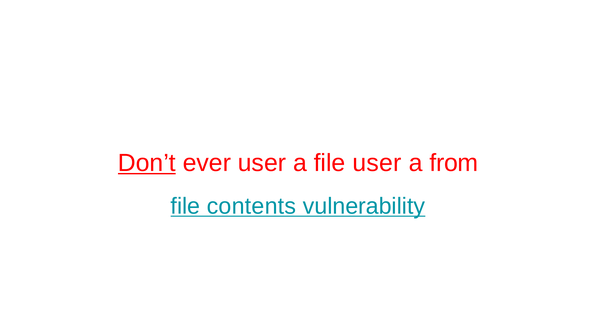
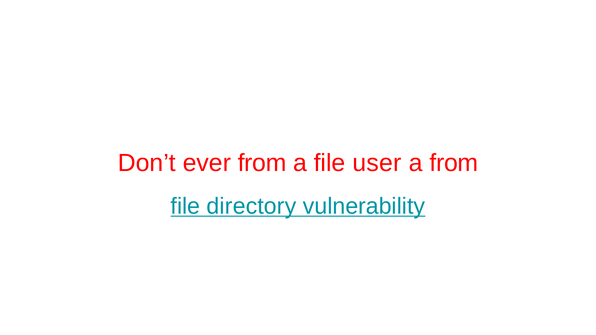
Don’t underline: present -> none
ever user: user -> from
contents: contents -> directory
